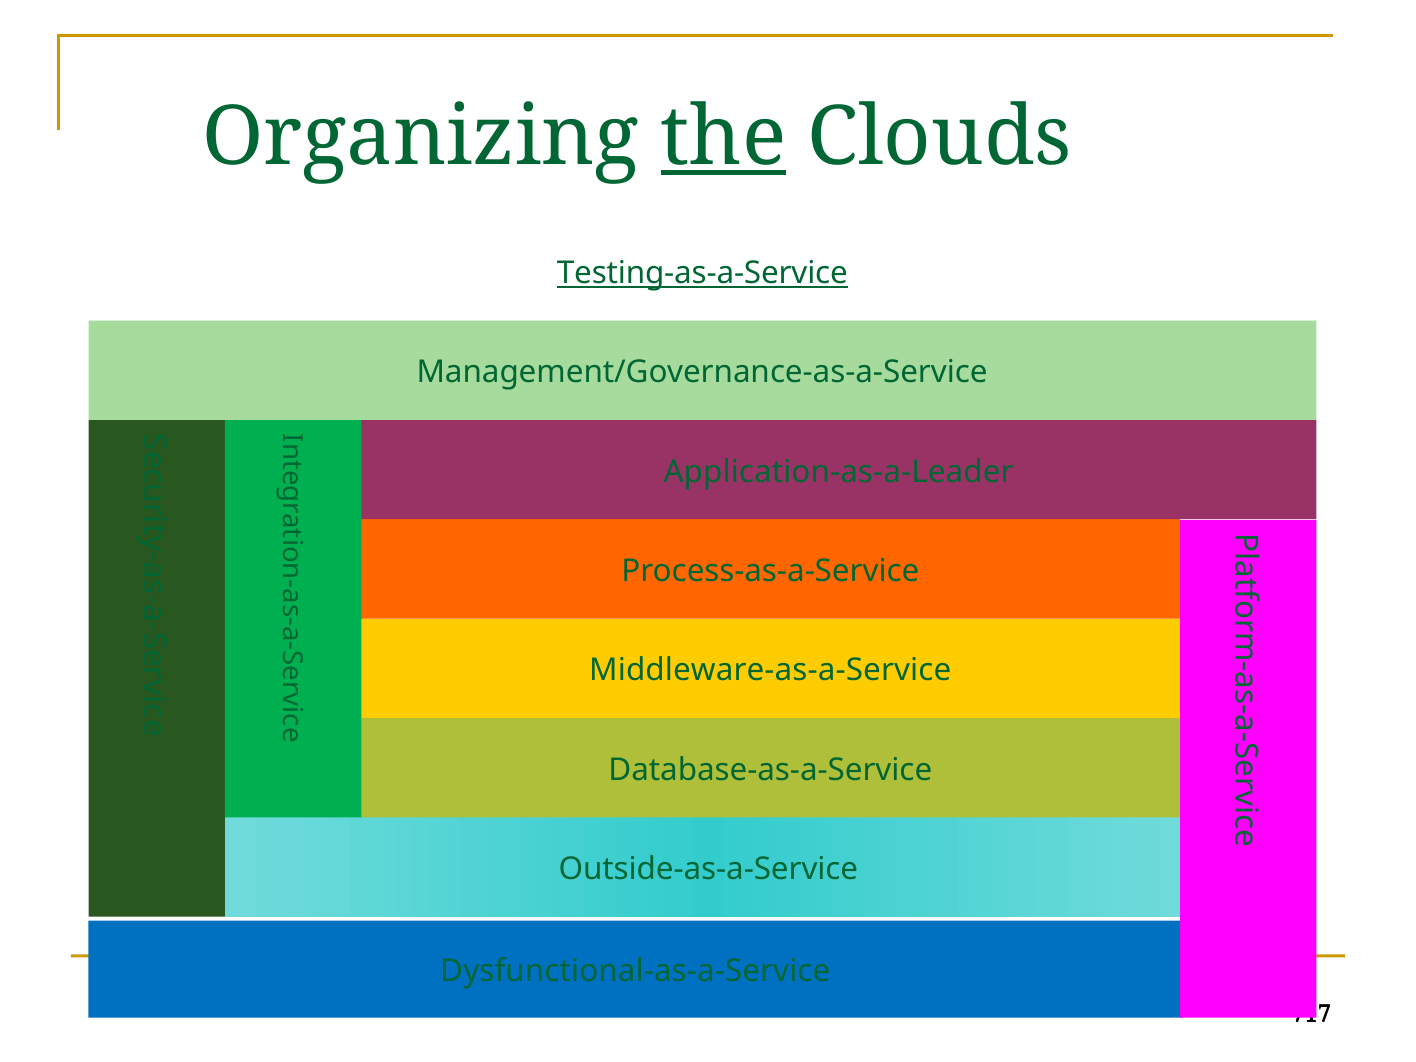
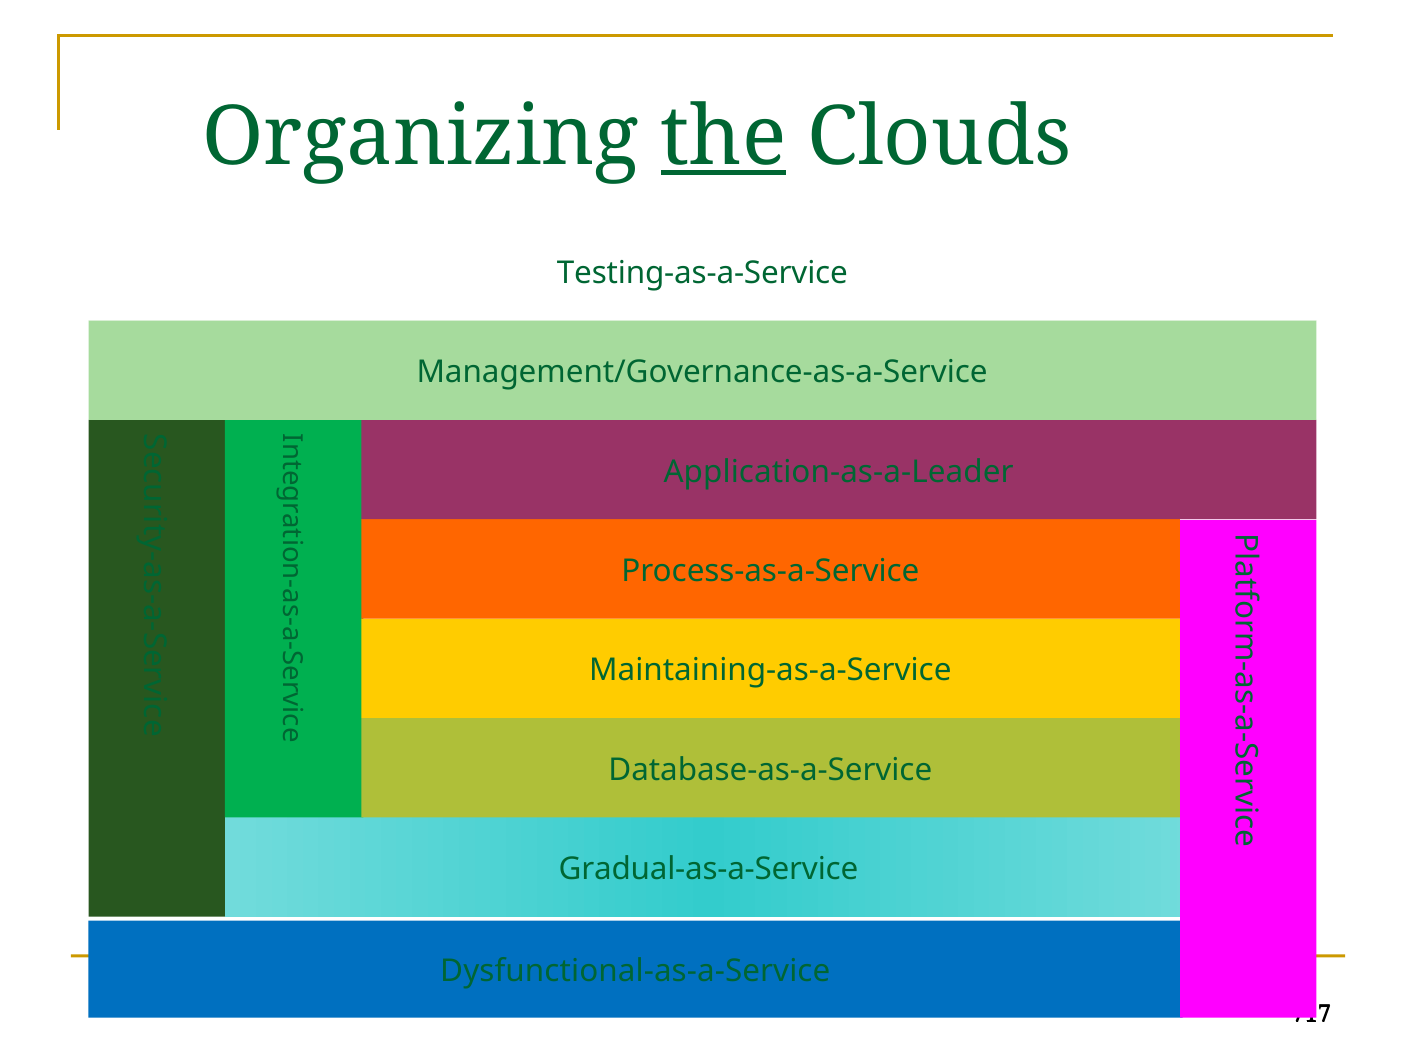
Testing-as-a-Service underline: present -> none
Middleware-as-a-Service: Middleware-as-a-Service -> Maintaining-as-a-Service
Outside-as-a-Service: Outside-as-a-Service -> Gradual-as-a-Service
